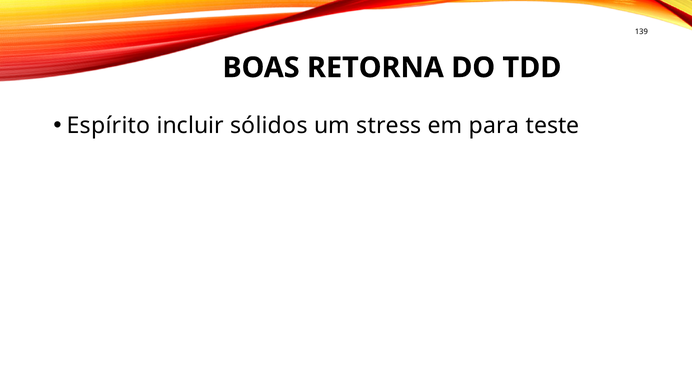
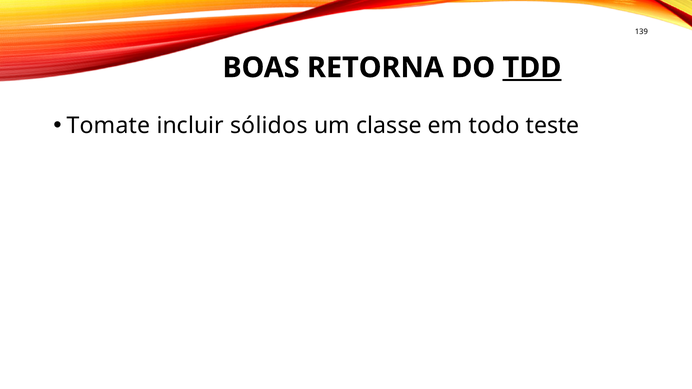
TDD underline: none -> present
Espírito: Espírito -> Tomate
stress: stress -> classe
para: para -> todo
